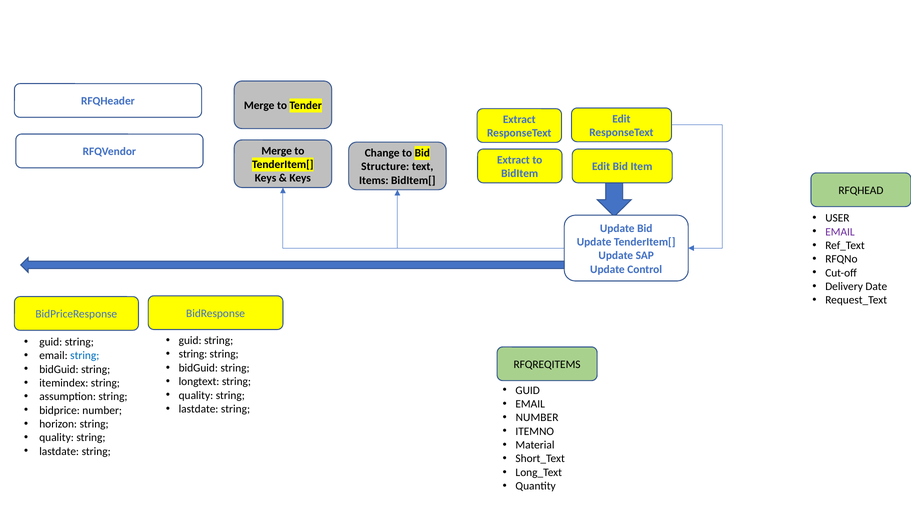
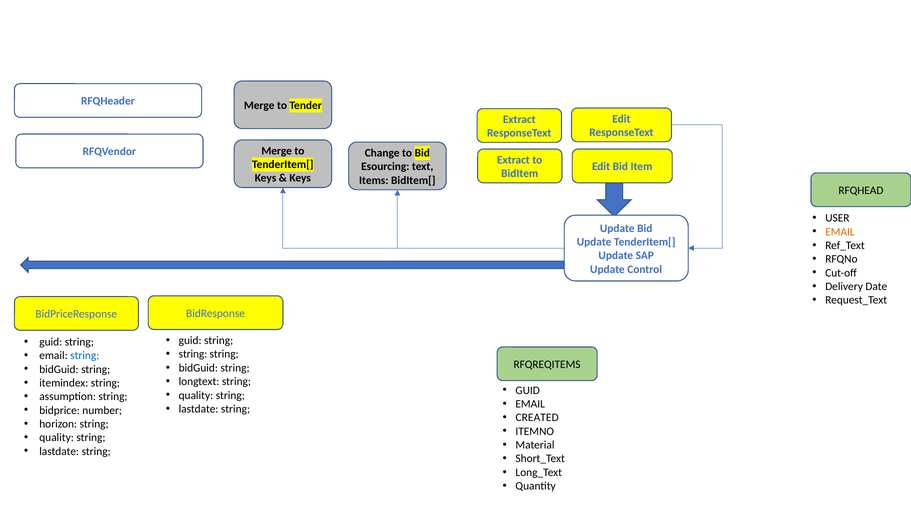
Structure: Structure -> Esourcing
EMAIL at (840, 232) colour: purple -> orange
NUMBER at (537, 417): NUMBER -> CREATED
